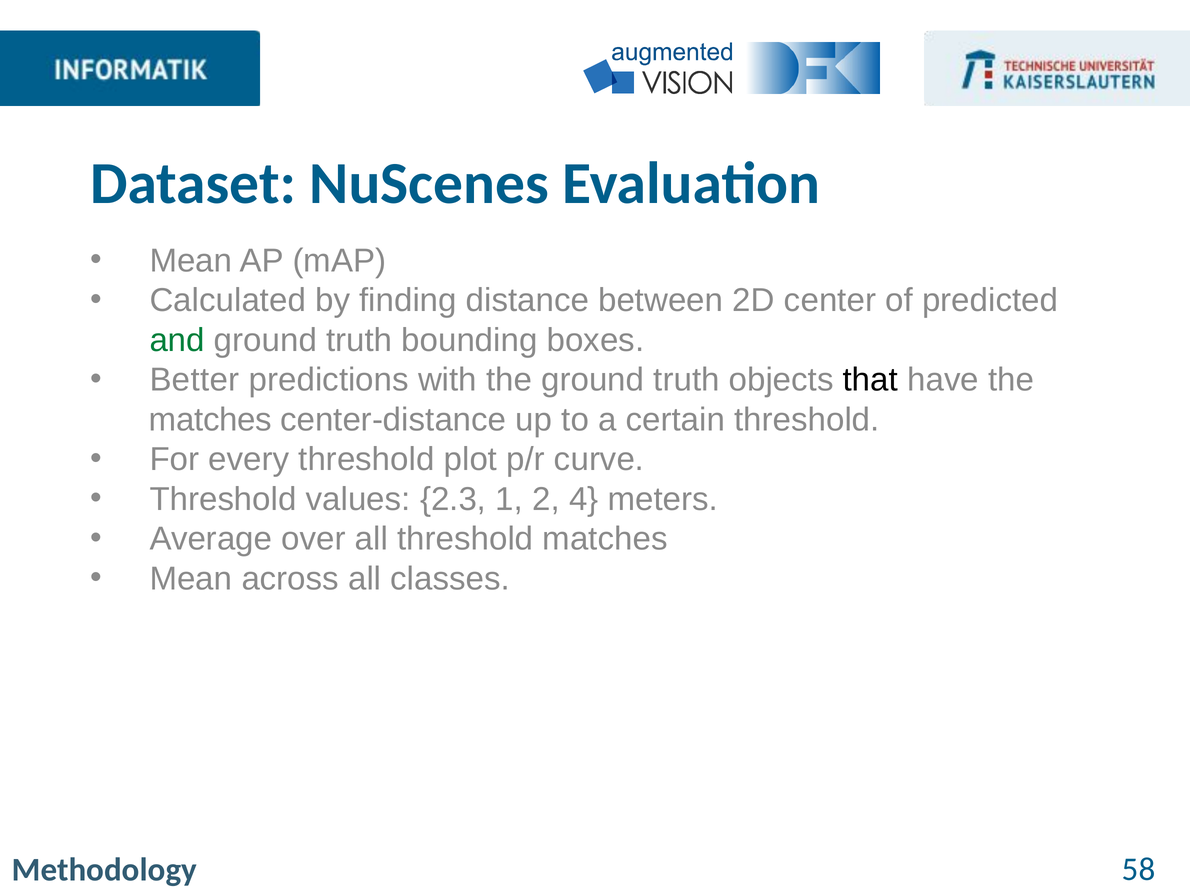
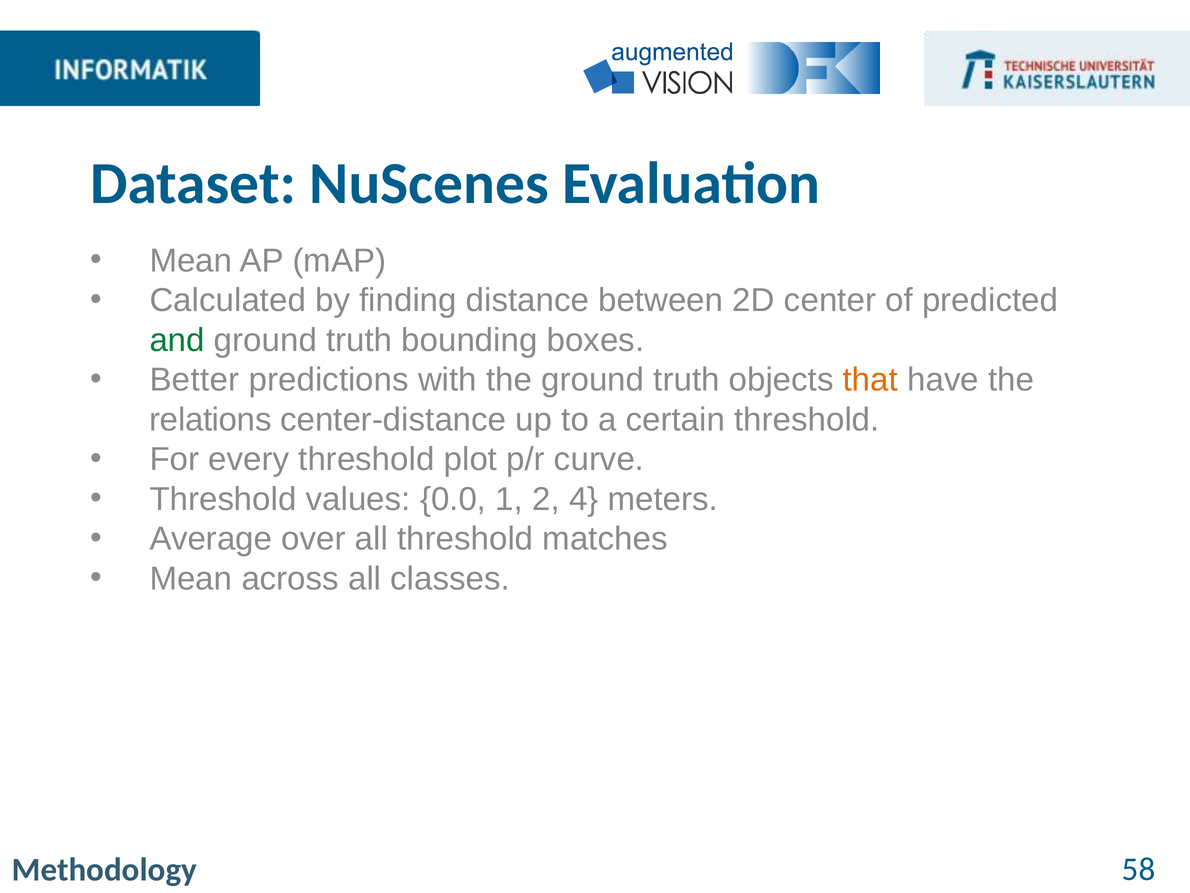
that colour: black -> orange
matches at (210, 419): matches -> relations
2.3: 2.3 -> 0.0
